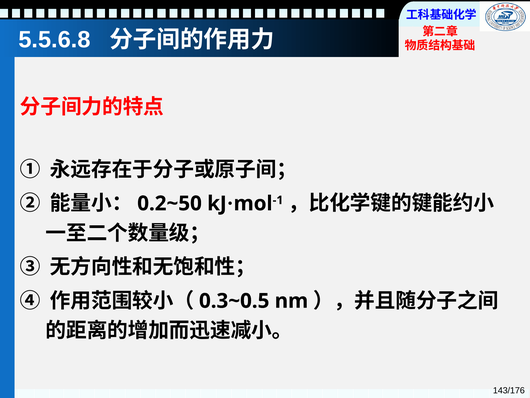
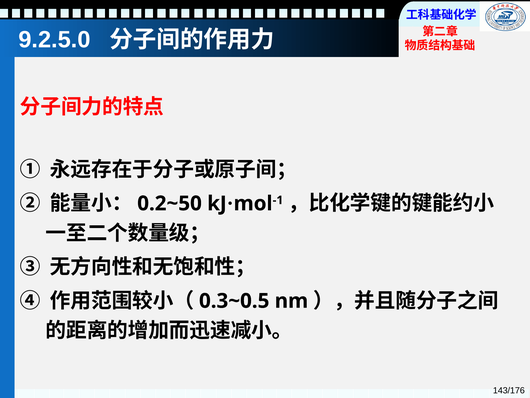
5.5.6.8: 5.5.6.8 -> 9.2.5.0
